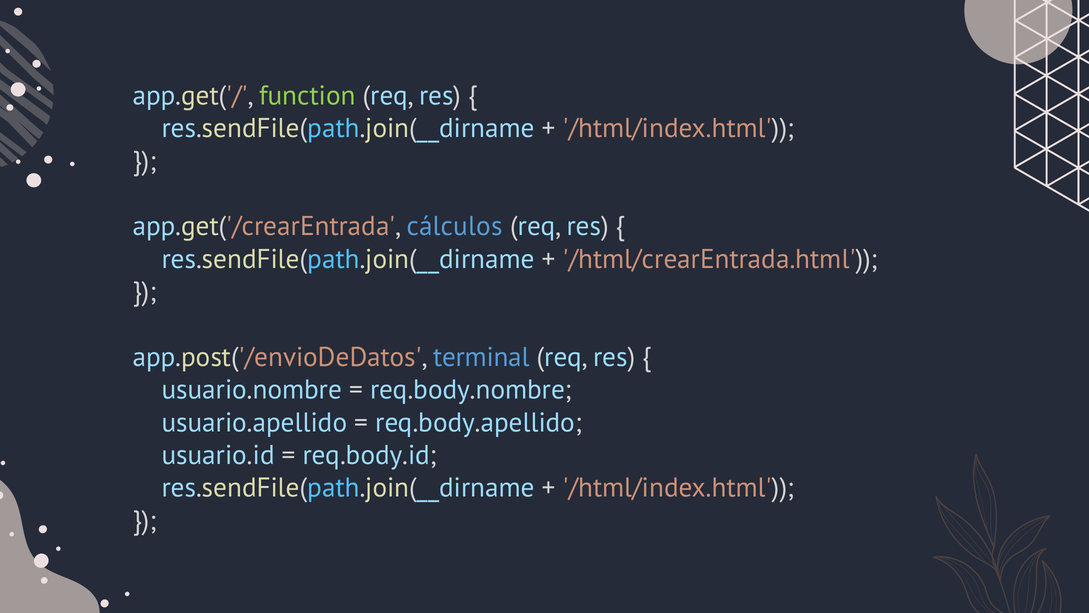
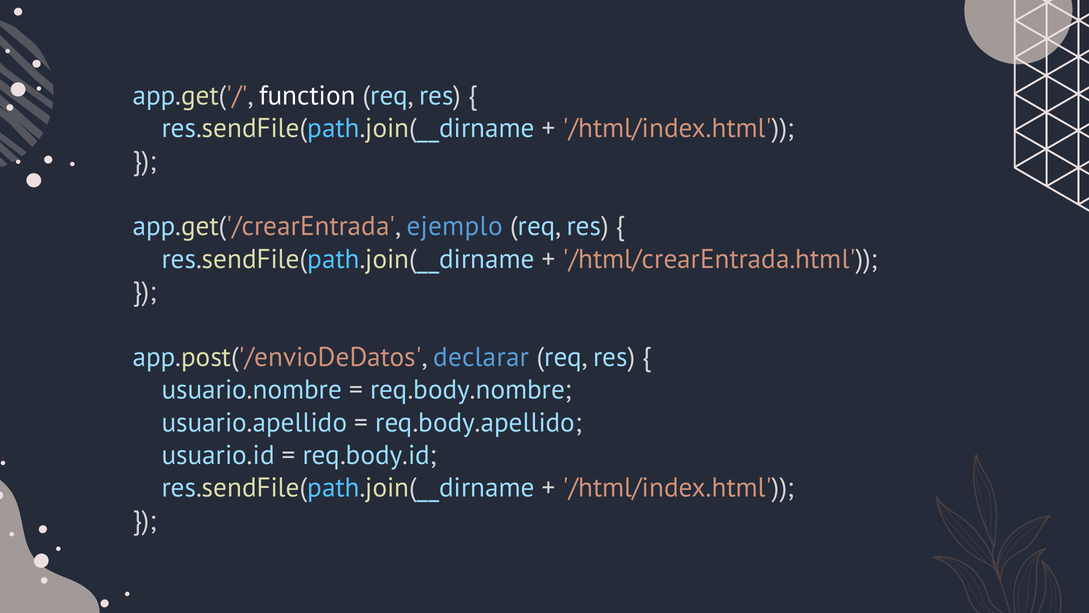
function colour: light green -> white
cálculos: cálculos -> ejemplo
terminal: terminal -> declarar
